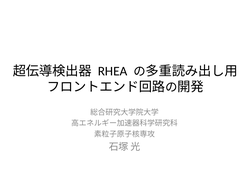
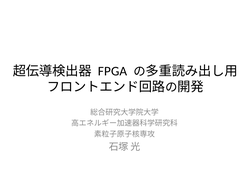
RHEA: RHEA -> FPGA
